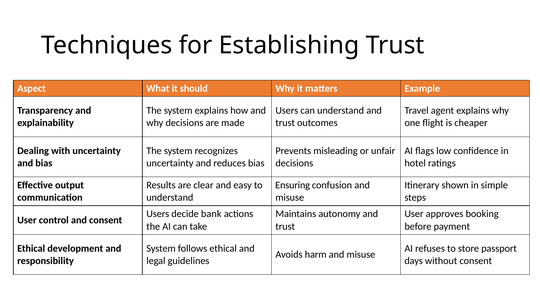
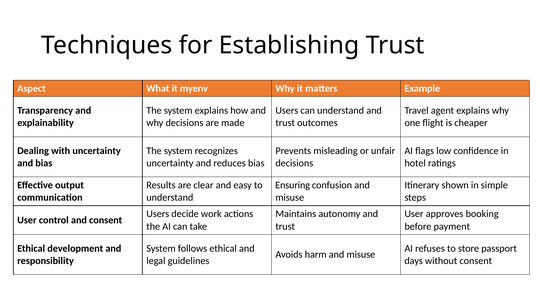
should: should -> myenv
bank: bank -> work
